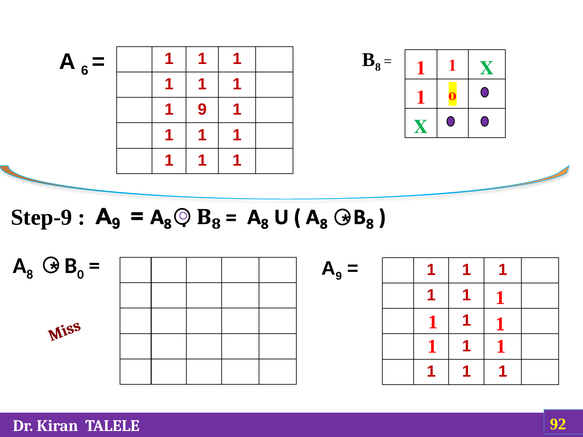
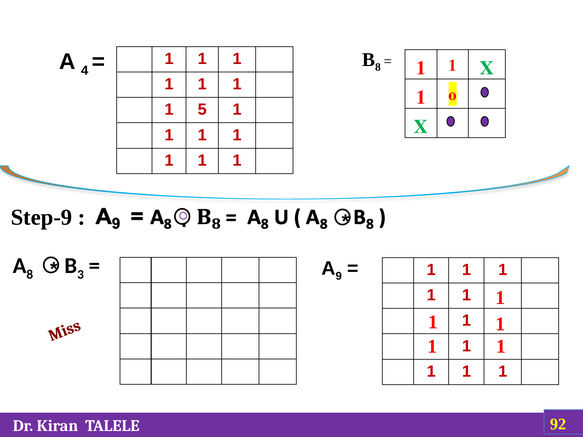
6: 6 -> 4
1 9: 9 -> 5
0: 0 -> 3
